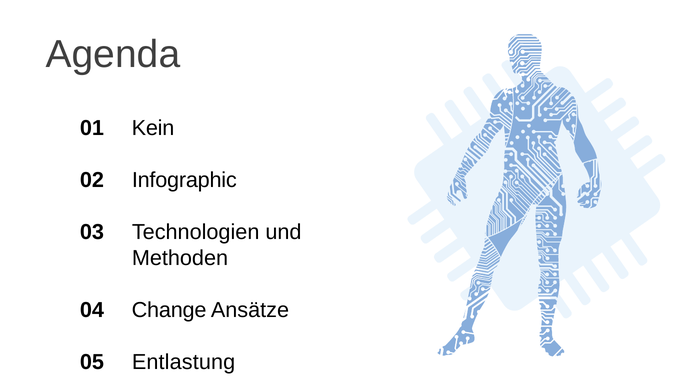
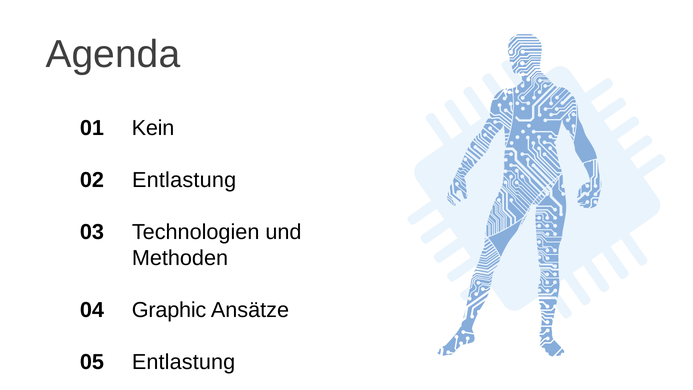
02 Infographic: Infographic -> Entlastung
Change: Change -> Graphic
